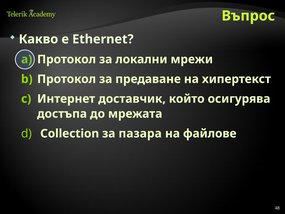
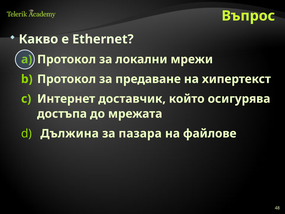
Collection: Collection -> Дължина
